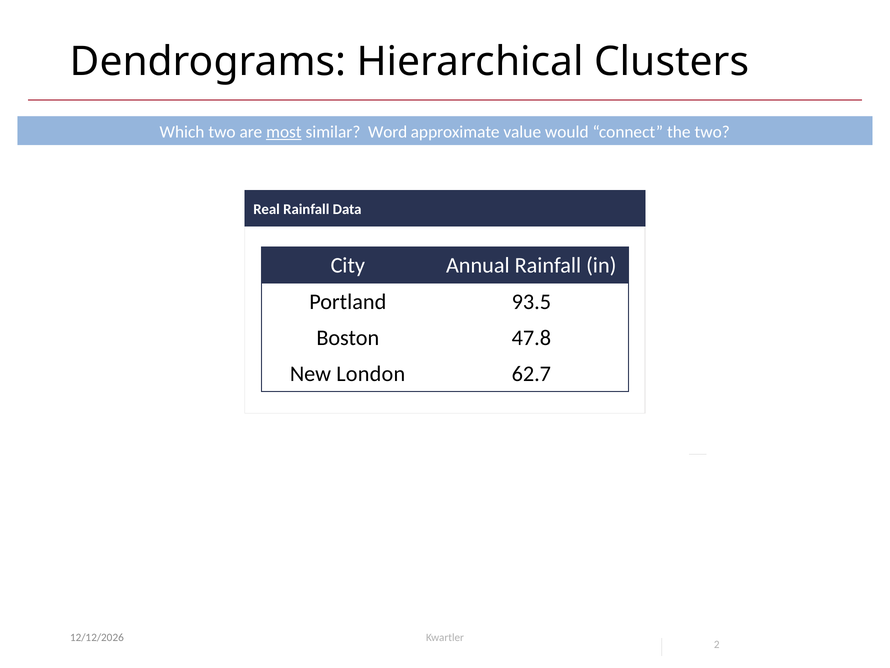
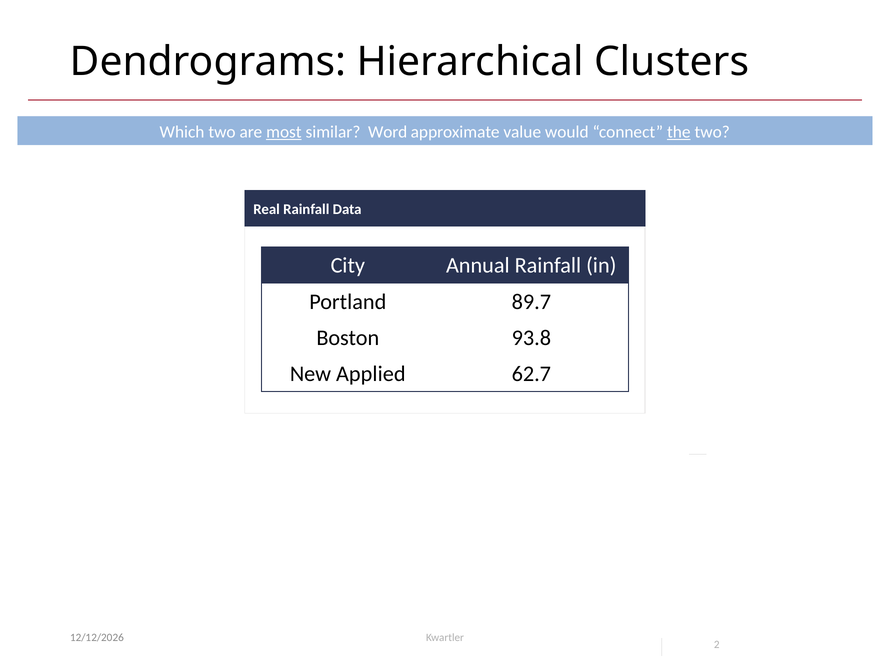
the underline: none -> present
93.5: 93.5 -> 89.7
47.8: 47.8 -> 93.8
London: London -> Applied
